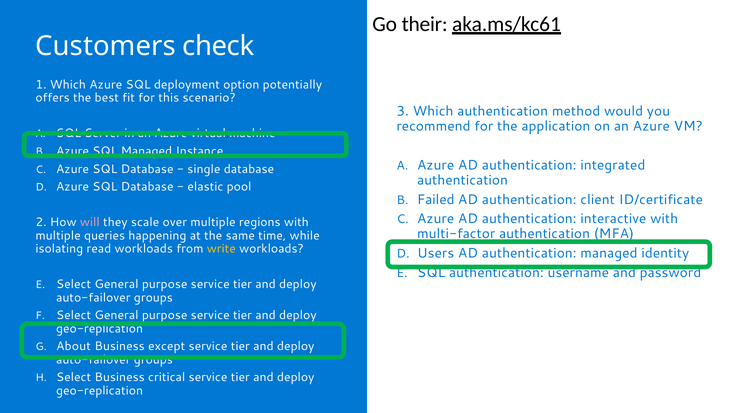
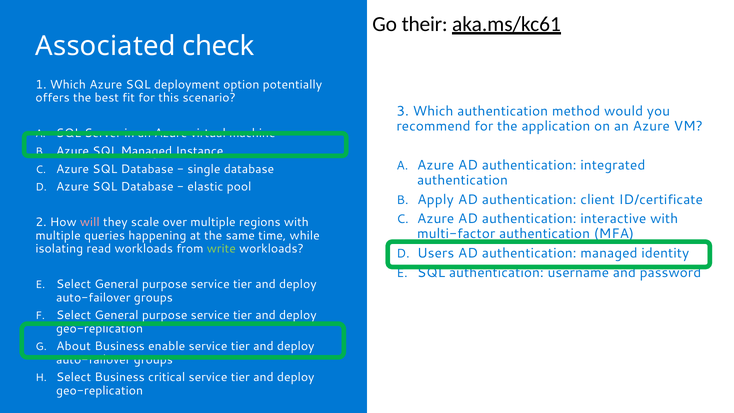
Customers: Customers -> Associated
Failed: Failed -> Apply
write colour: yellow -> light green
except: except -> enable
